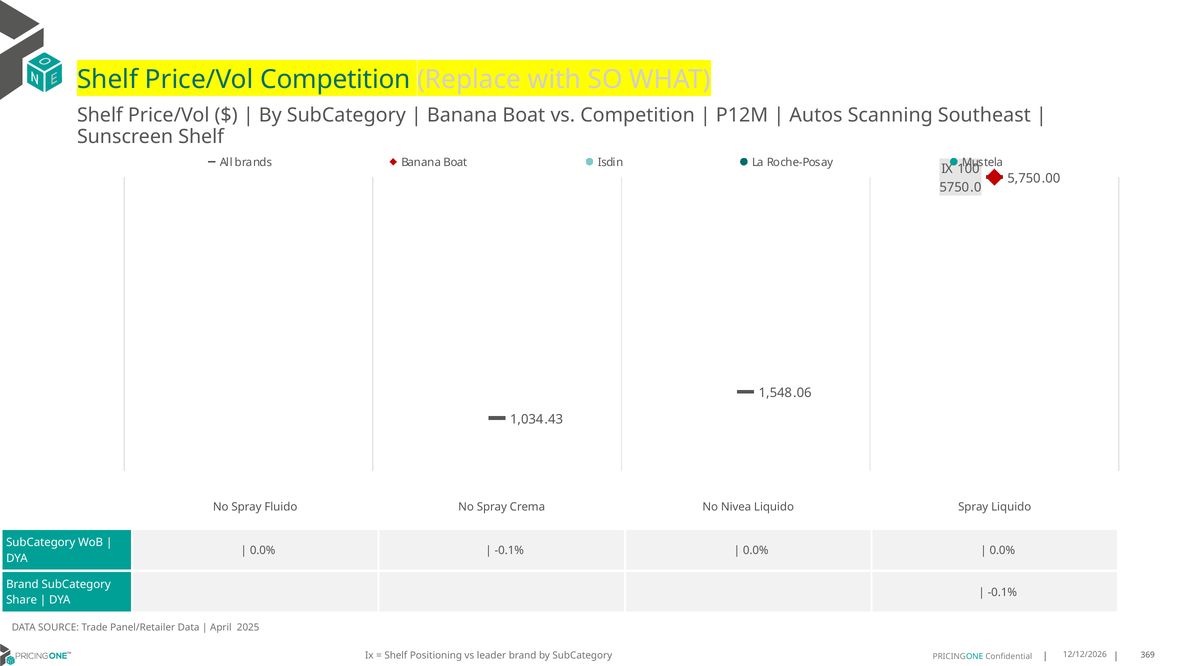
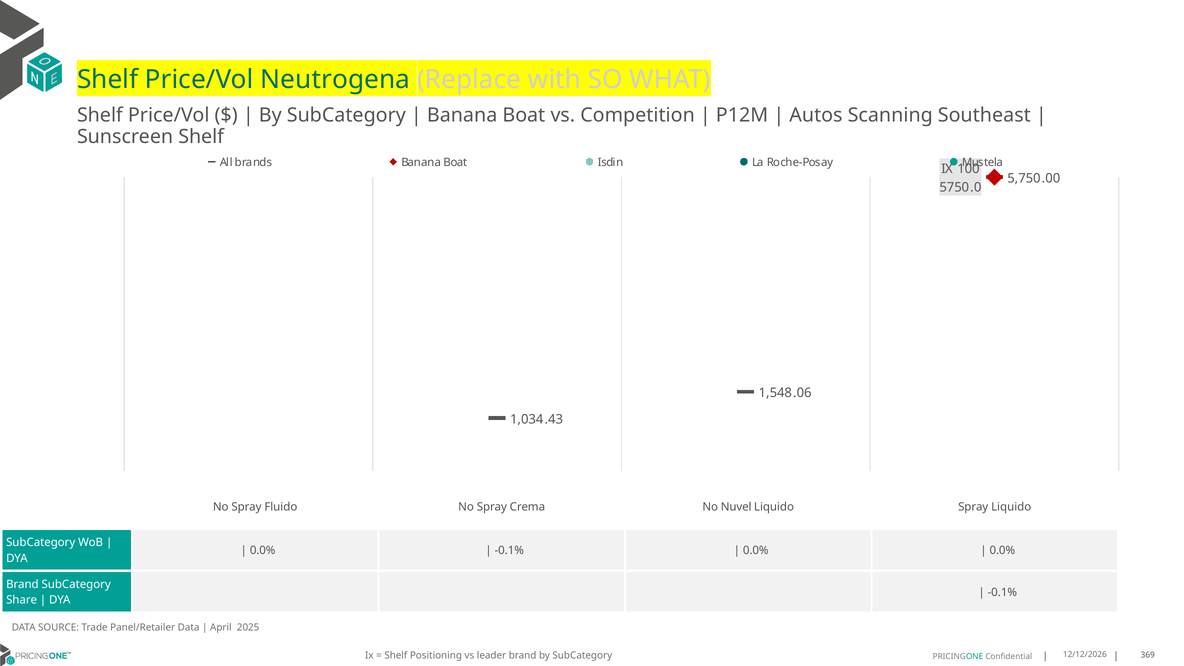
Price/Vol Competition: Competition -> Neutrogena
Nivea: Nivea -> Nuvel
